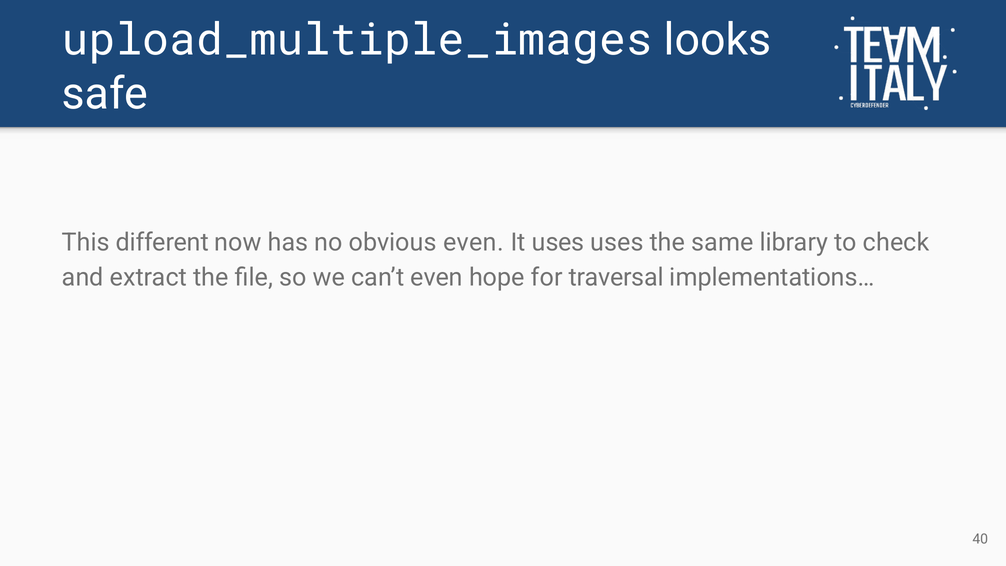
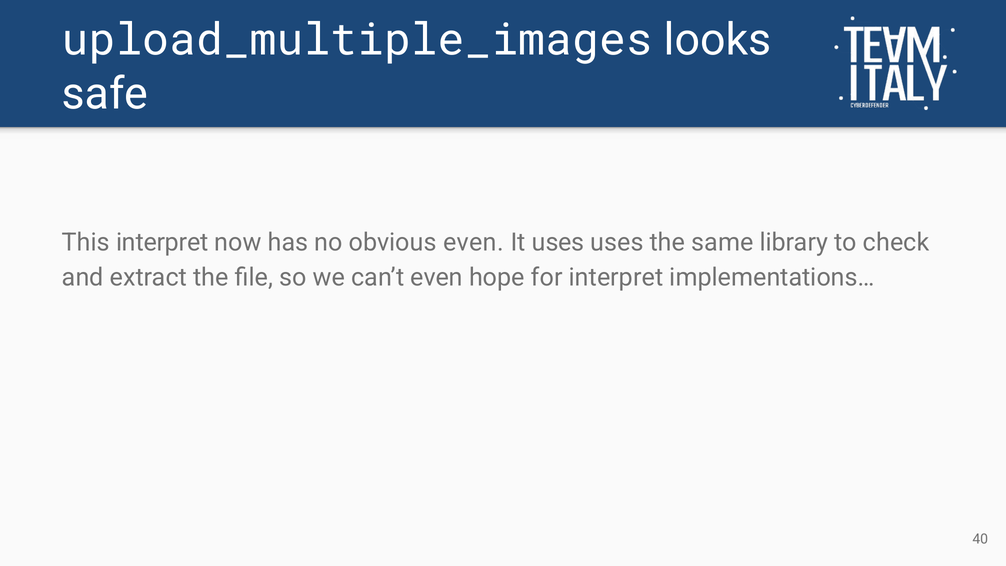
This different: different -> interpret
for traversal: traversal -> interpret
